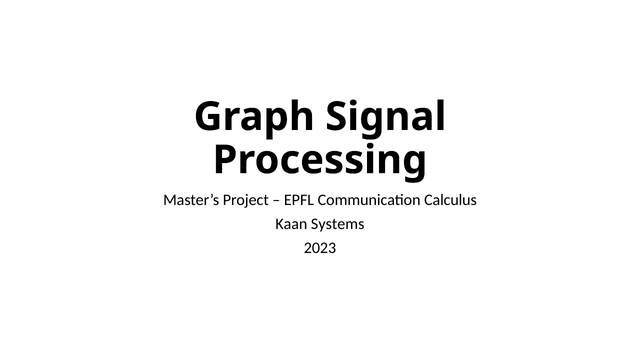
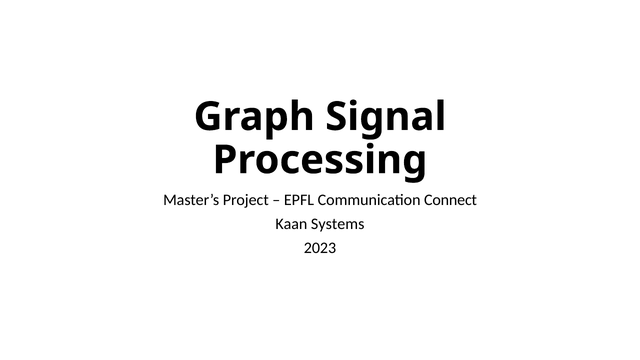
Calculus: Calculus -> Connect
